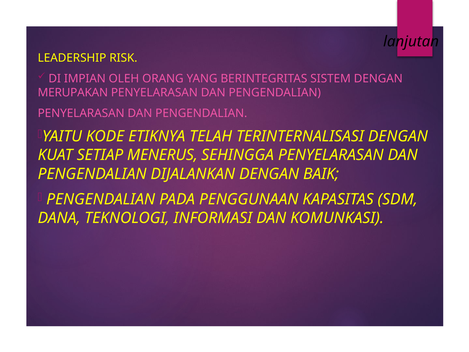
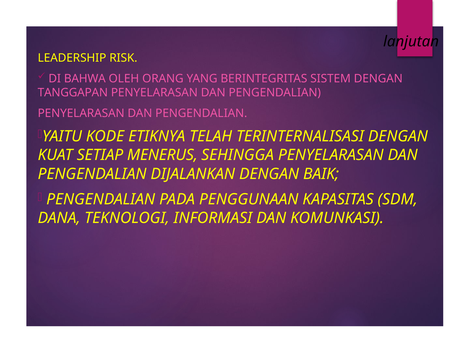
IMPIAN: IMPIAN -> BAHWA
MERUPAKAN: MERUPAKAN -> TANGGAPAN
